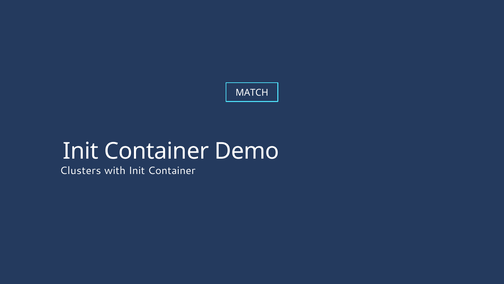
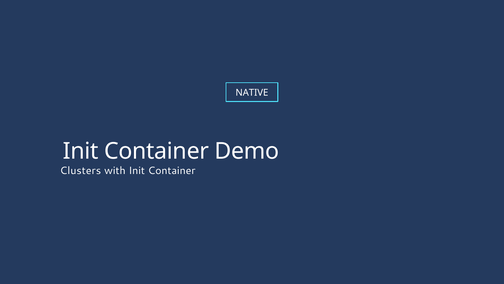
MATCH: MATCH -> NATIVE
